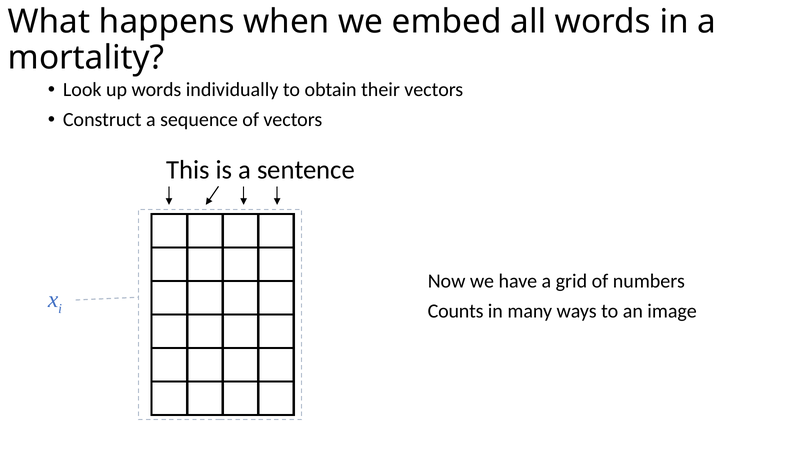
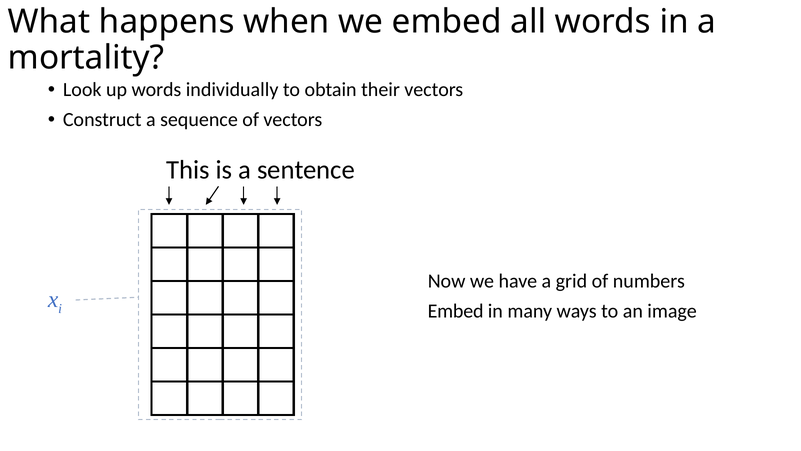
Counts at (456, 311): Counts -> Embed
